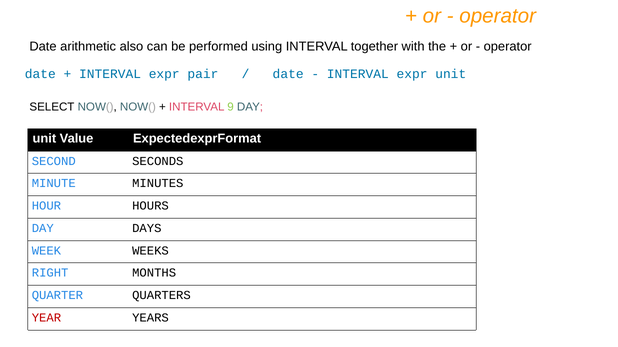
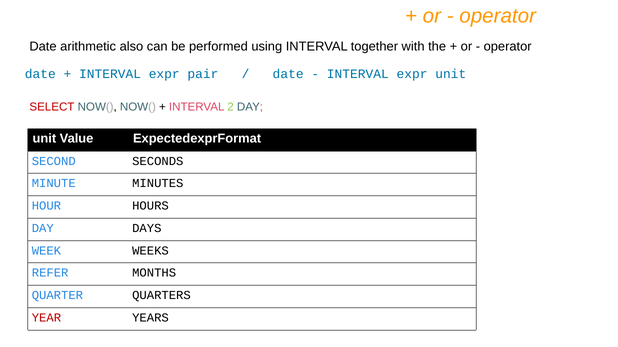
SELECT colour: black -> red
9: 9 -> 2
RIGHT: RIGHT -> REFER
